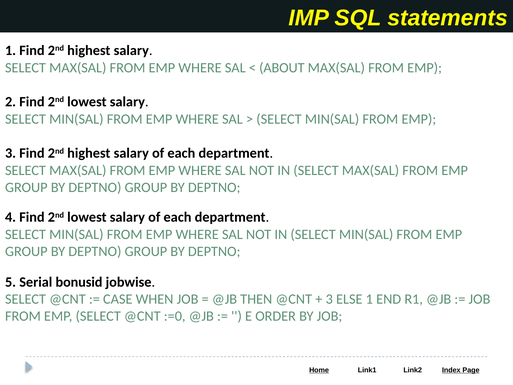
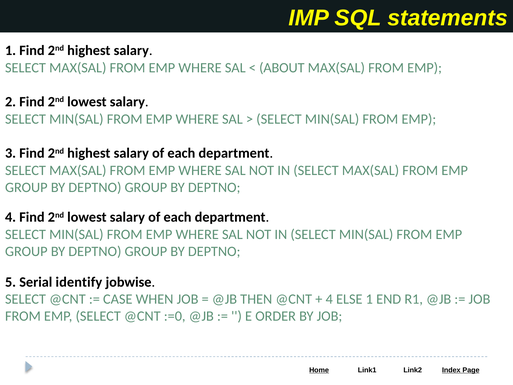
bonusid: bonusid -> identify
3 at (329, 299): 3 -> 4
